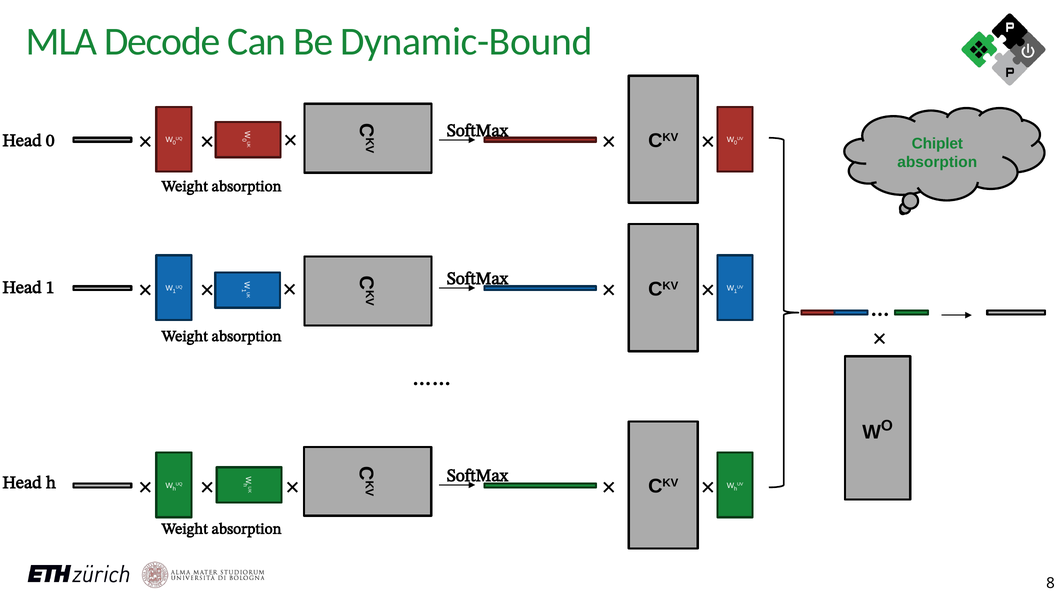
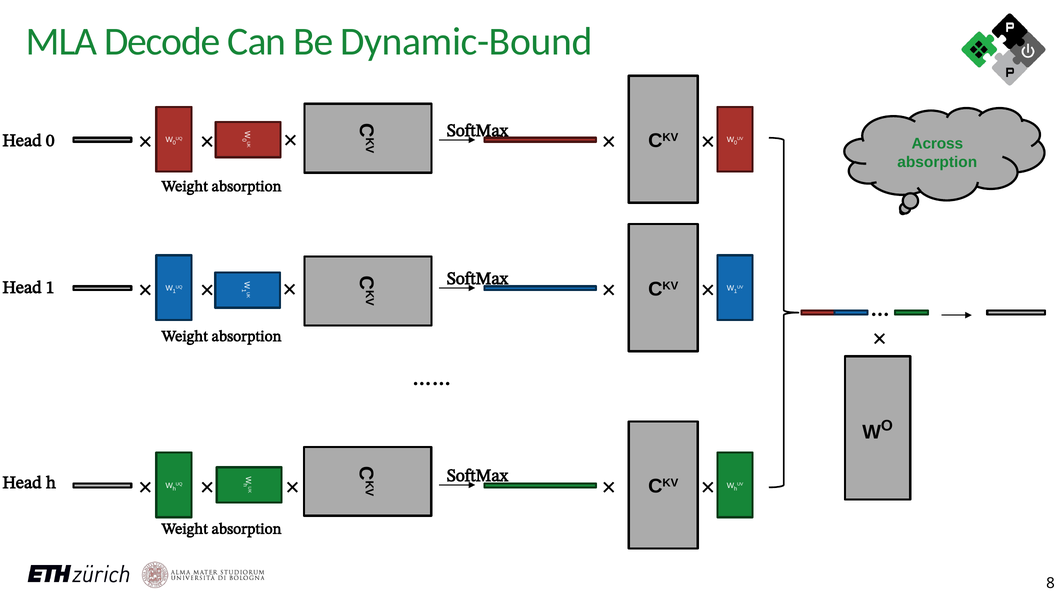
Chiplet: Chiplet -> Across
